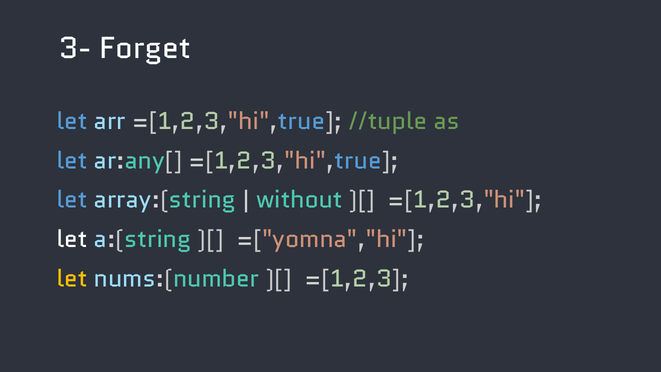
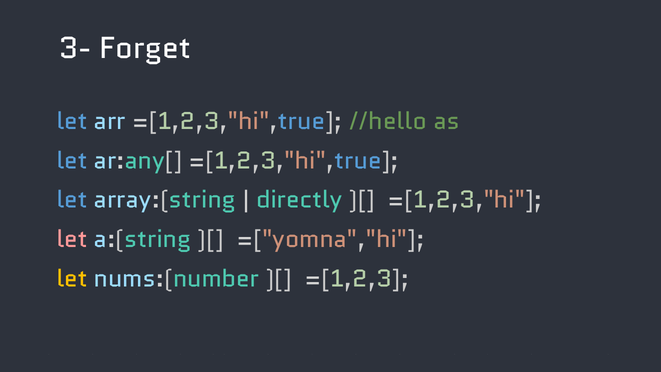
//tuple: //tuple -> //hello
without: without -> directly
let at (72, 239) colour: white -> pink
